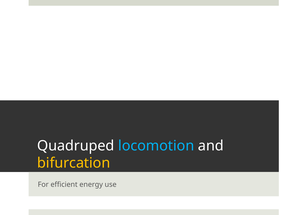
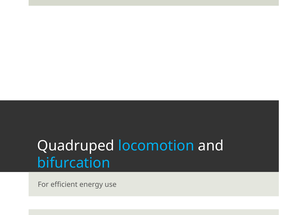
bifurcation colour: yellow -> light blue
